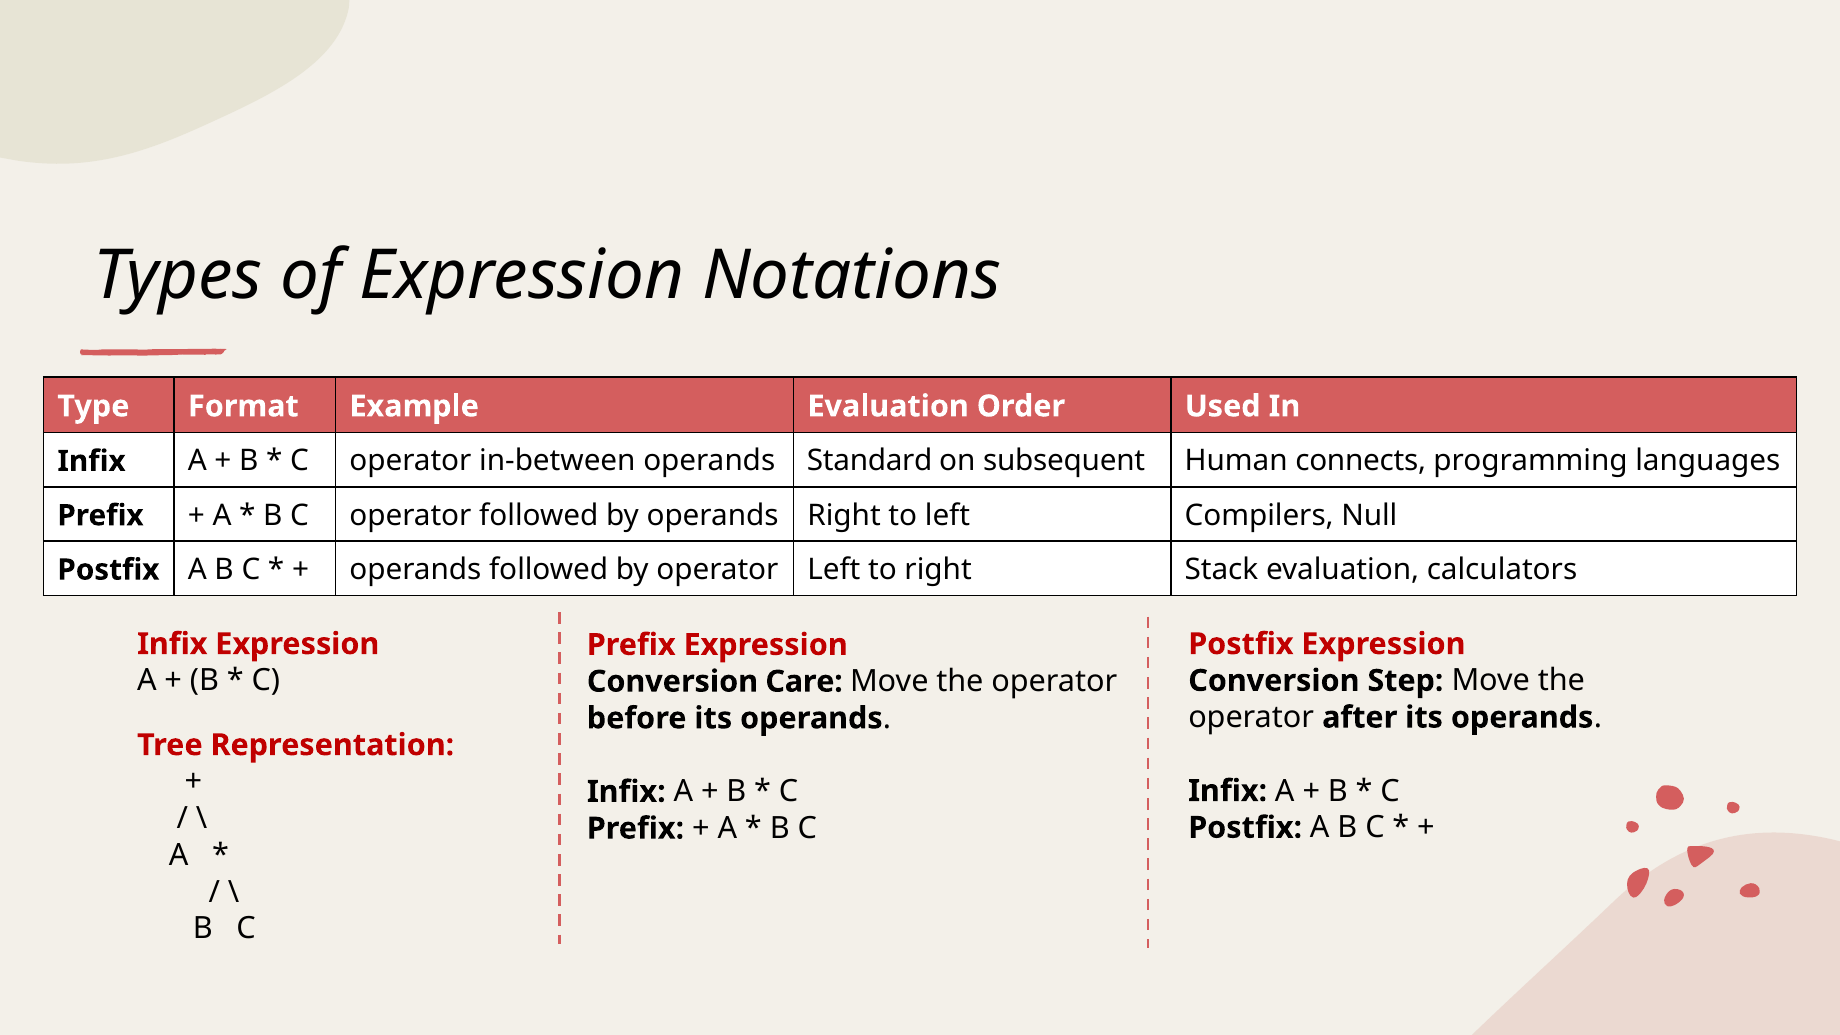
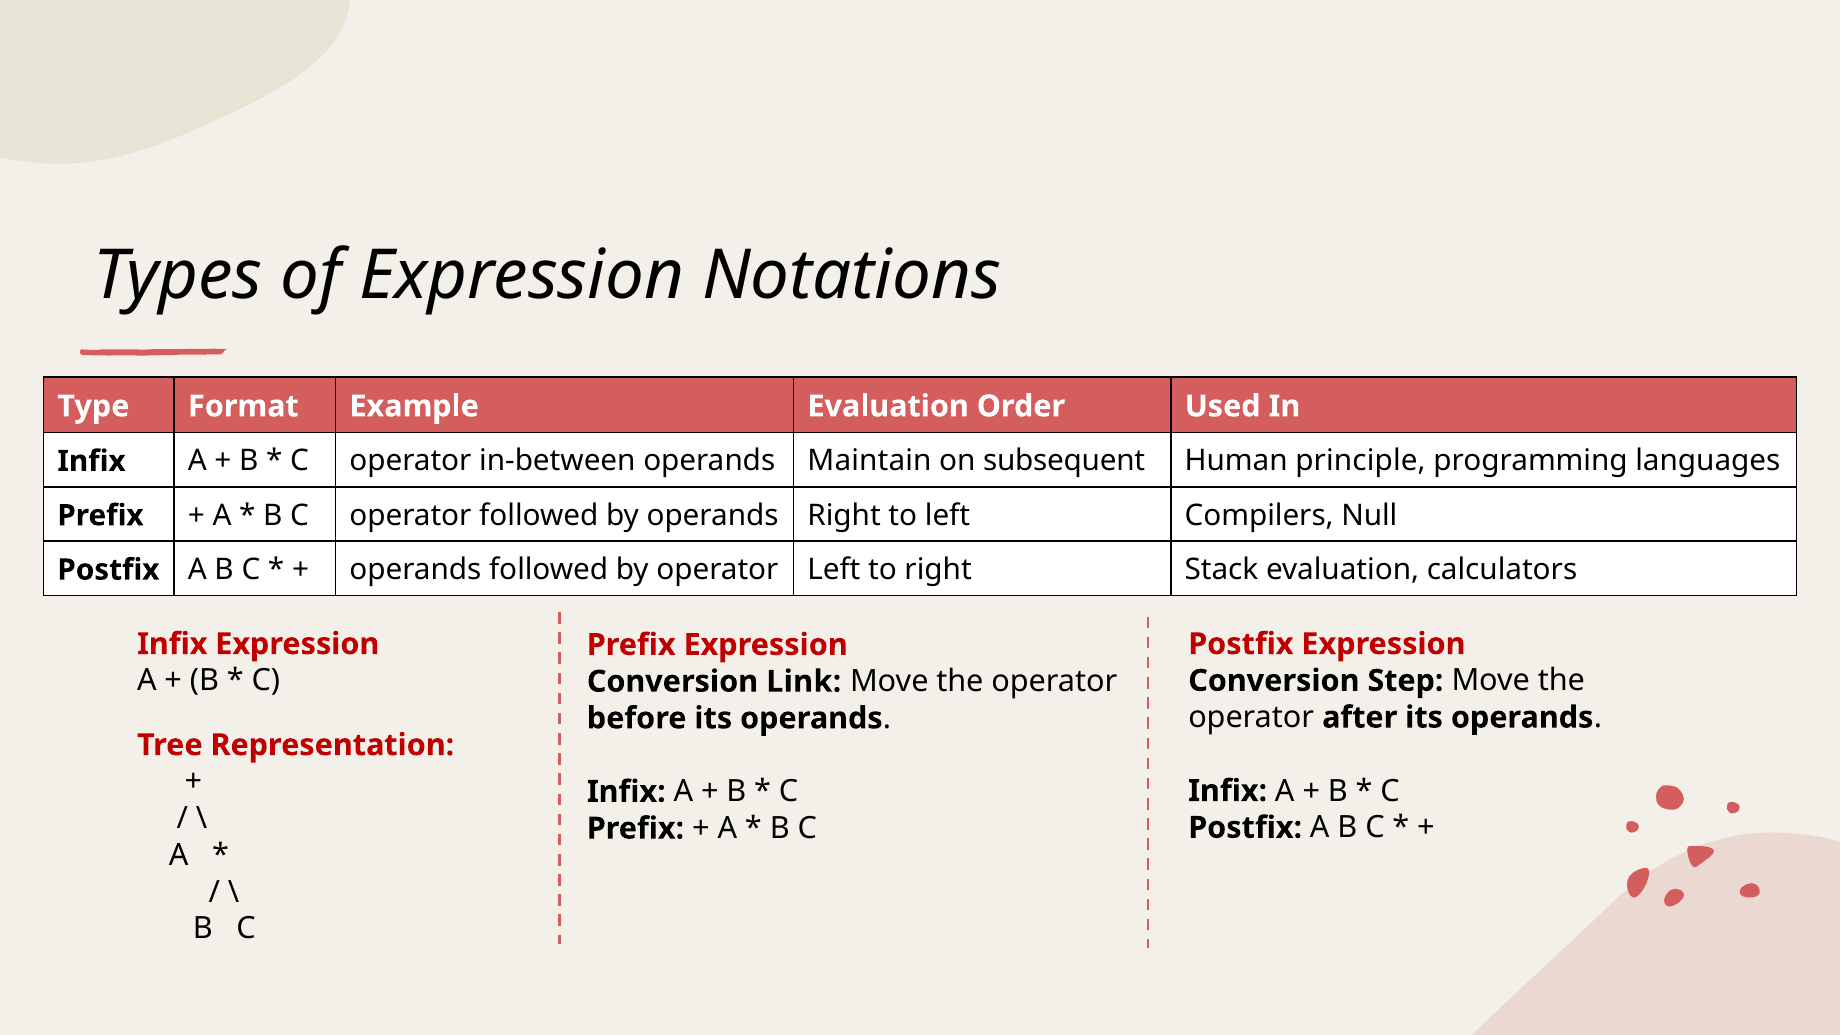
Standard: Standard -> Maintain
connects: connects -> principle
Care: Care -> Link
